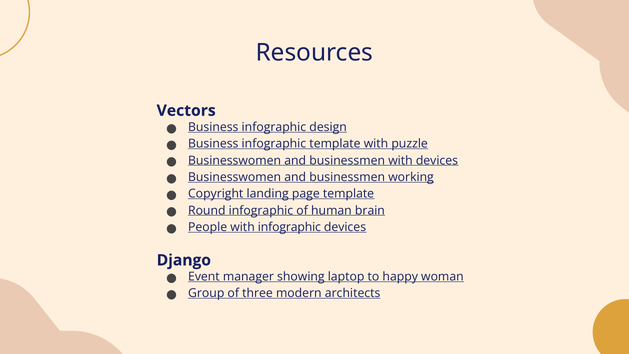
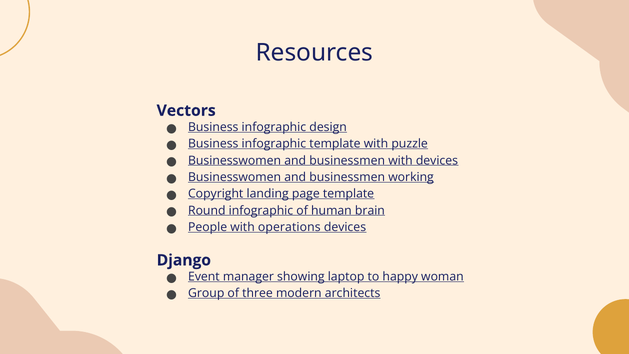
with infographic: infographic -> operations
